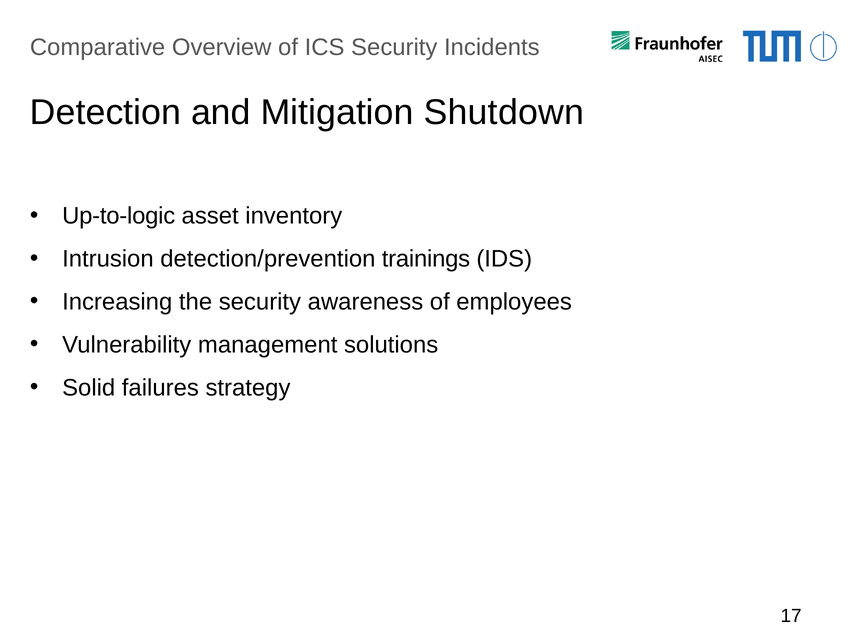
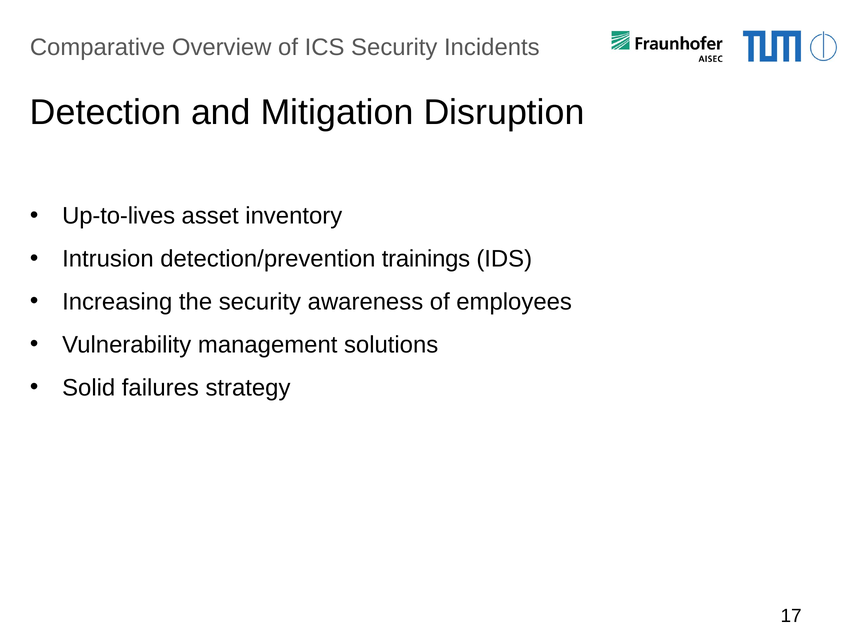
Shutdown: Shutdown -> Disruption
Up-to-logic: Up-to-logic -> Up-to-lives
